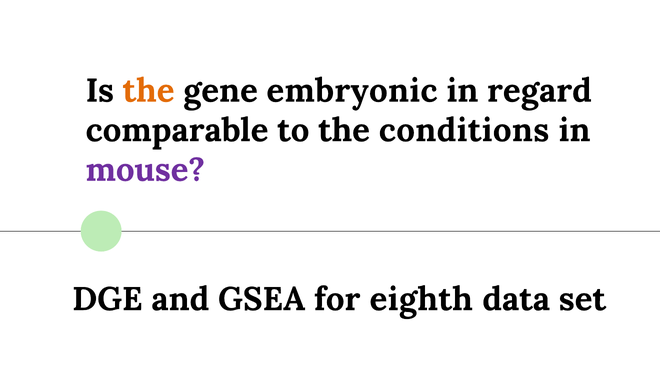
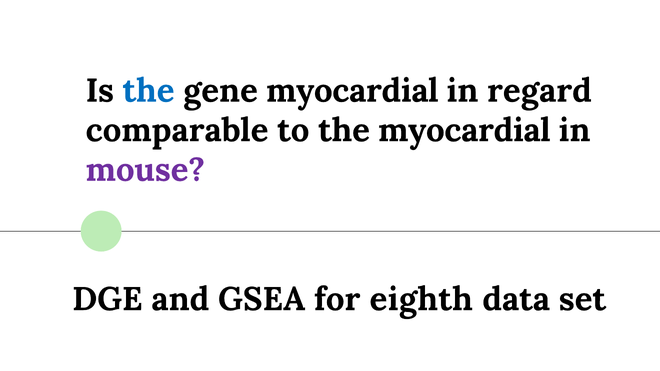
the at (149, 91) colour: orange -> blue
gene embryonic: embryonic -> myocardial
the conditions: conditions -> myocardial
